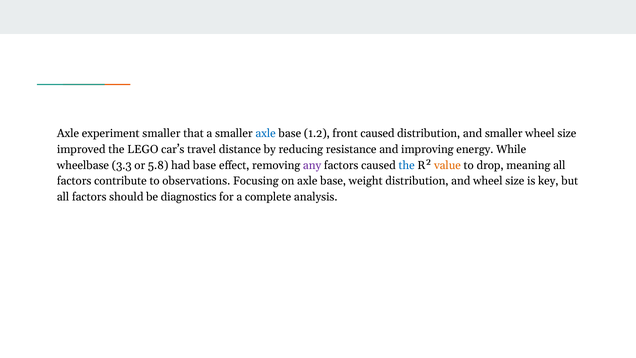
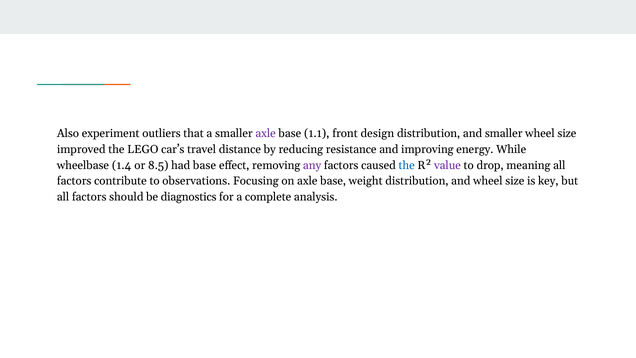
Axle at (68, 133): Axle -> Also
experiment smaller: smaller -> outliers
axle at (266, 133) colour: blue -> purple
1.2: 1.2 -> 1.1
front caused: caused -> design
3.3: 3.3 -> 1.4
5.8: 5.8 -> 8.5
value colour: orange -> purple
